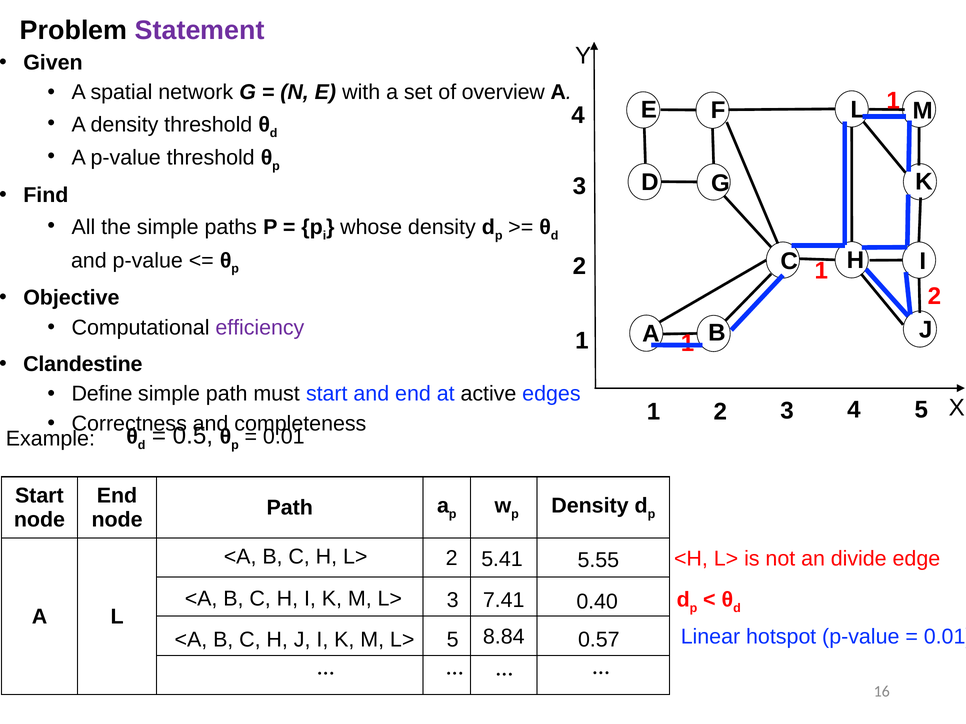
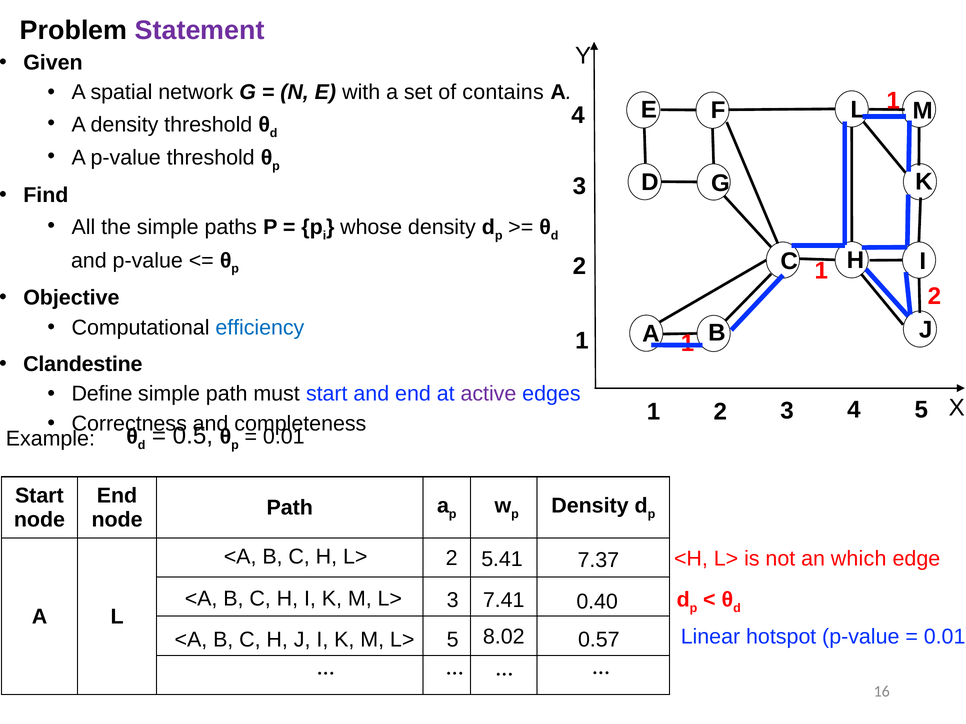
overview: overview -> contains
efficiency colour: purple -> blue
active colour: black -> purple
5.55: 5.55 -> 7.37
divide: divide -> which
8.84: 8.84 -> 8.02
